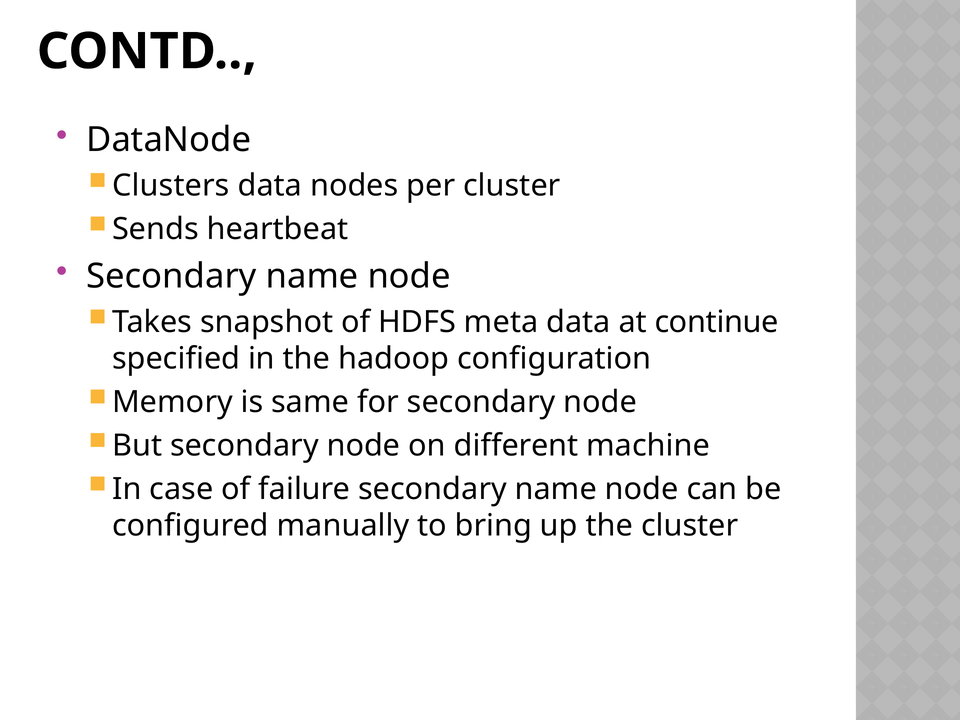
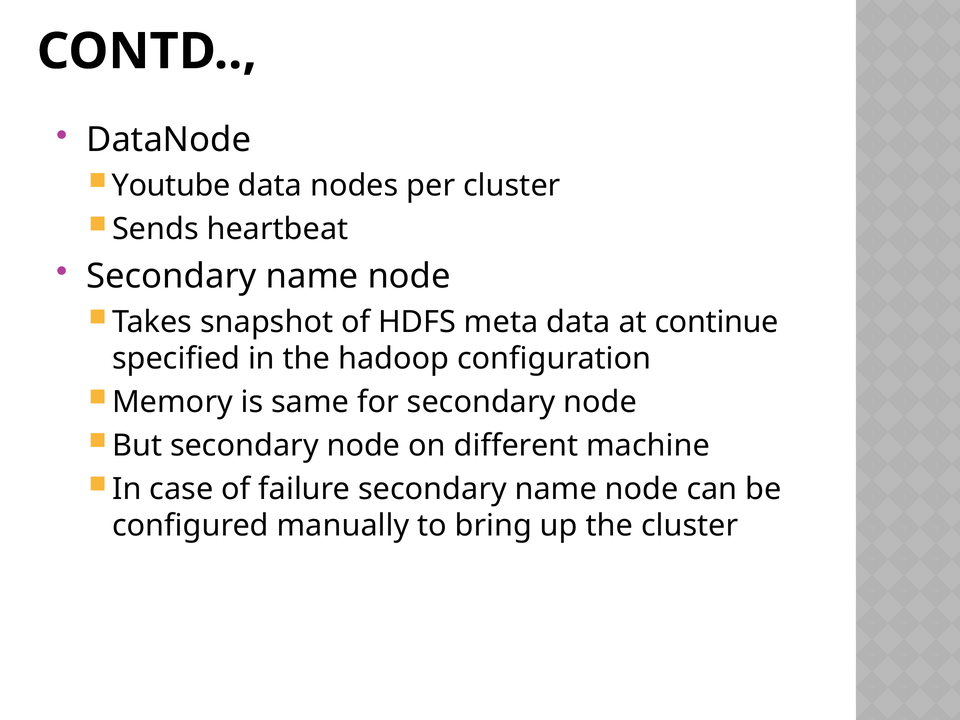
Clusters: Clusters -> Youtube
